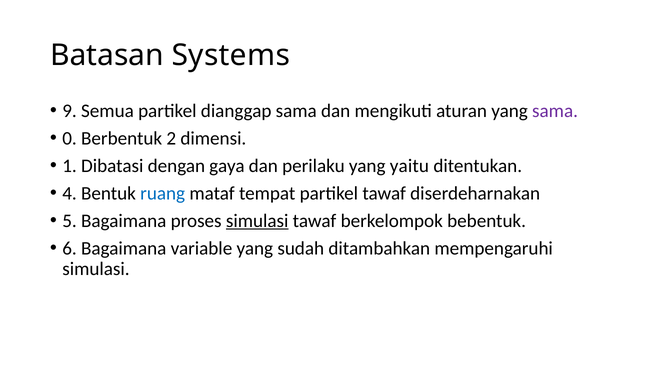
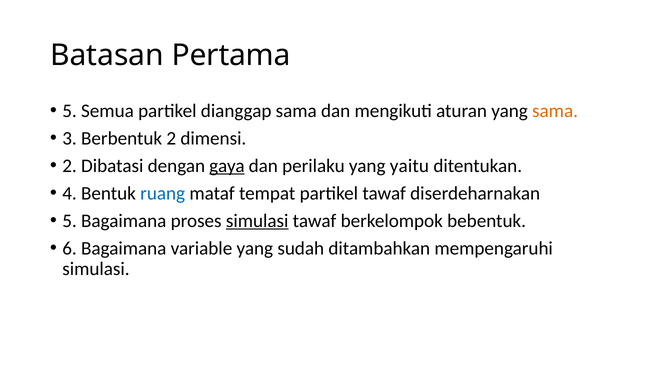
Systems: Systems -> Pertama
9 at (70, 111): 9 -> 5
sama at (555, 111) colour: purple -> orange
0: 0 -> 3
1 at (70, 166): 1 -> 2
gaya underline: none -> present
